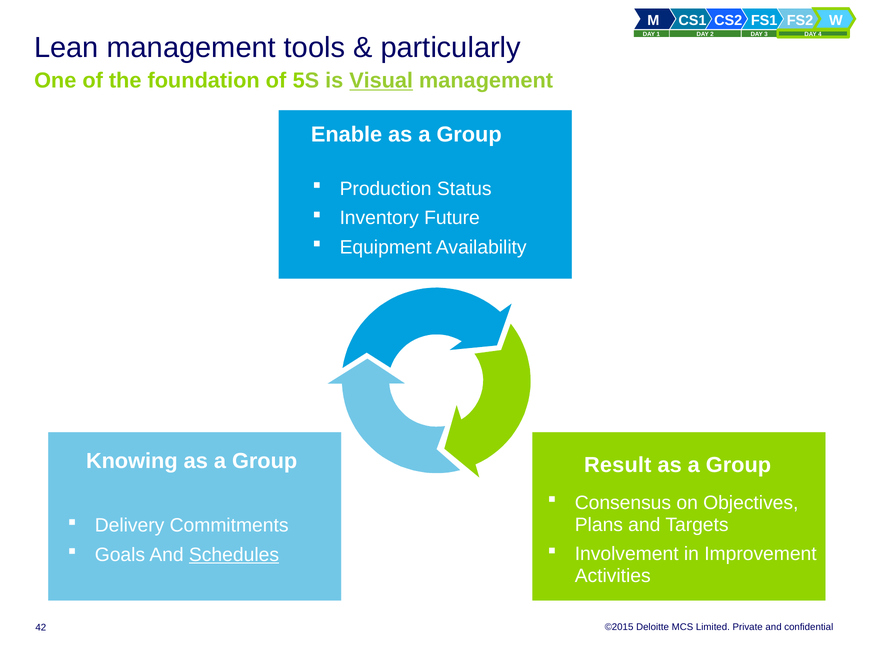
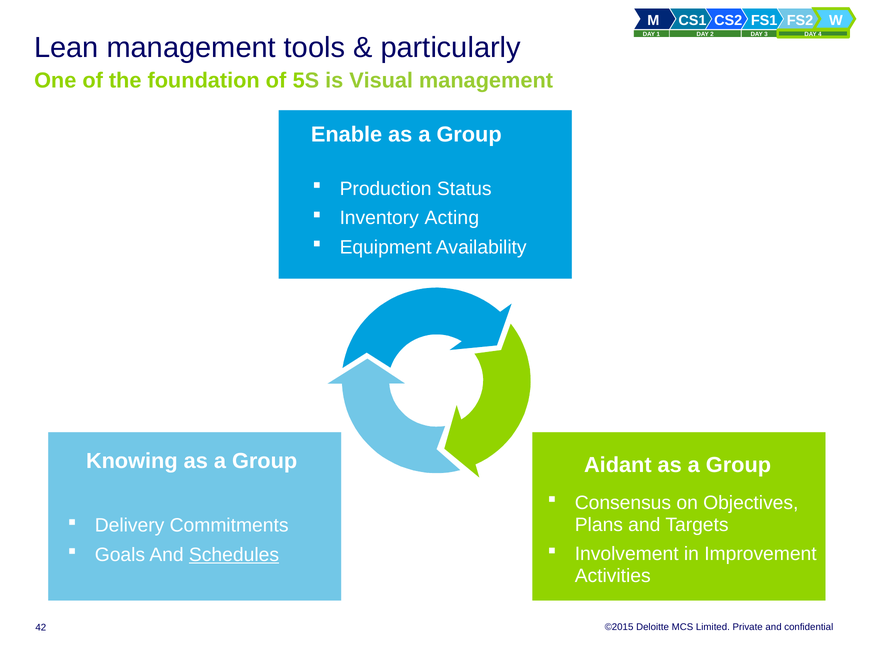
Visual underline: present -> none
Future: Future -> Acting
Result: Result -> Aidant
